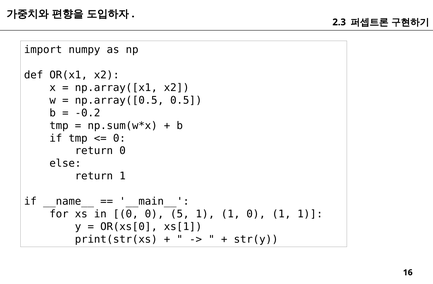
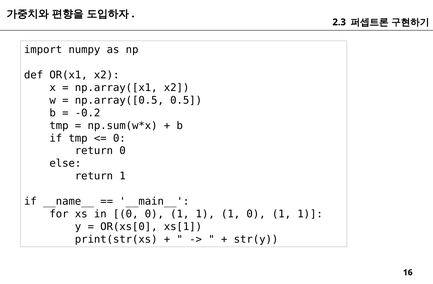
0 0 5: 5 -> 1
